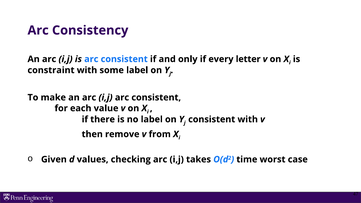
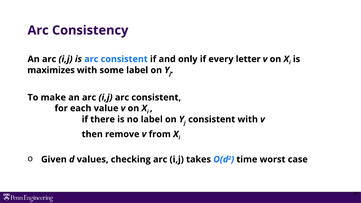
constraint: constraint -> maximizes
